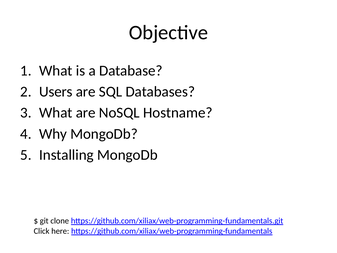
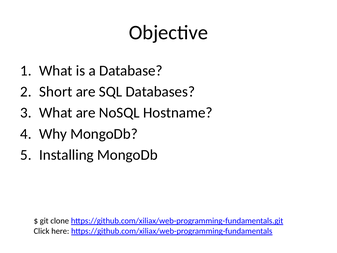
Users: Users -> Short
